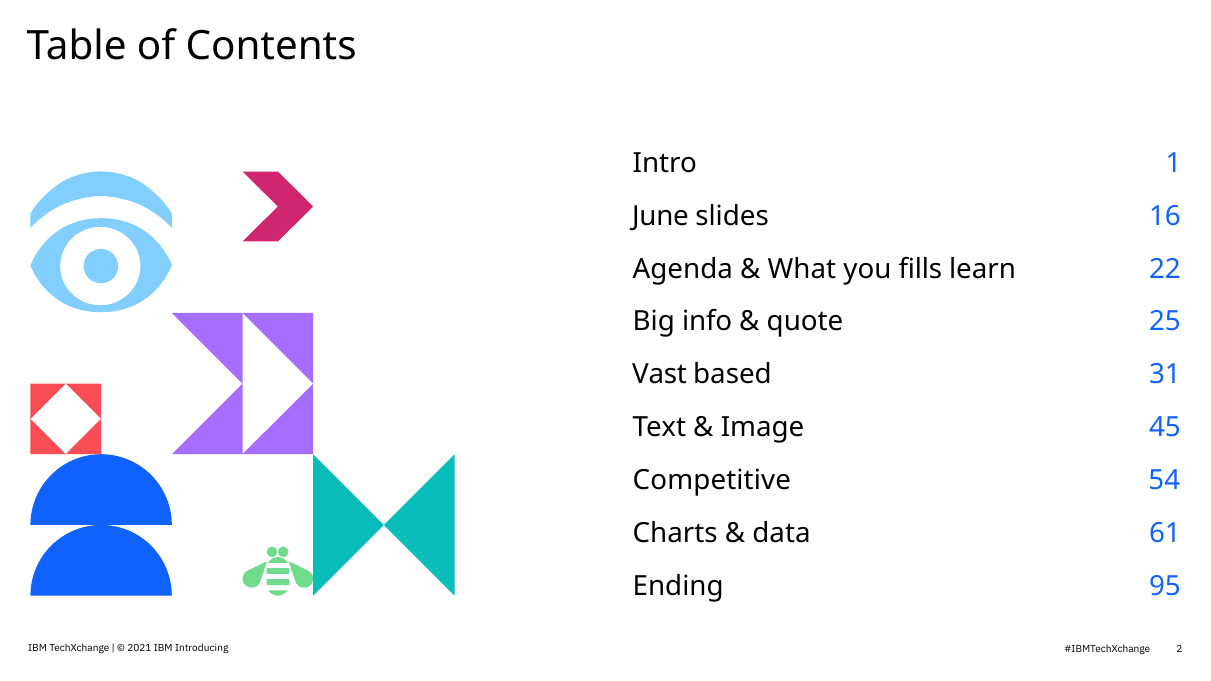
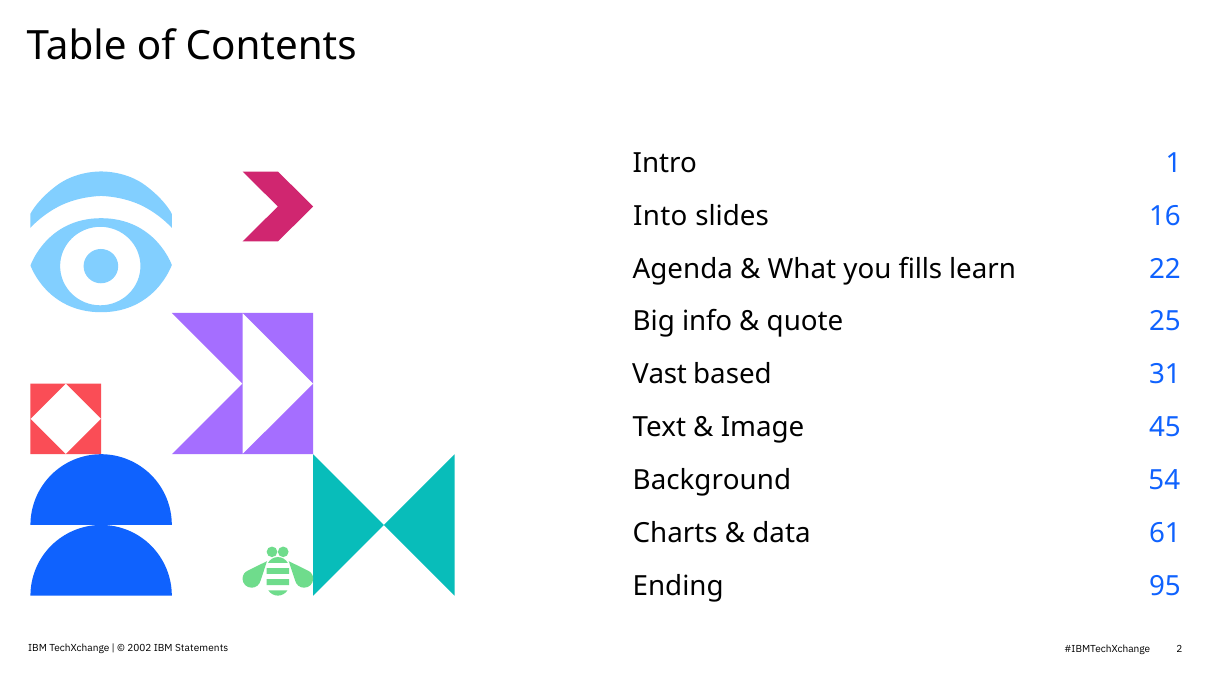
June: June -> Into
Competitive: Competitive -> Background
2021: 2021 -> 2002
Introducing: Introducing -> Statements
